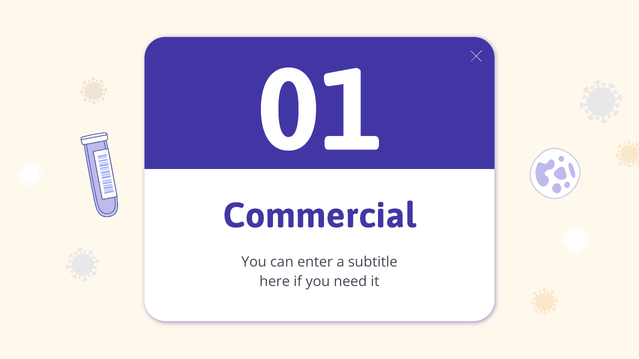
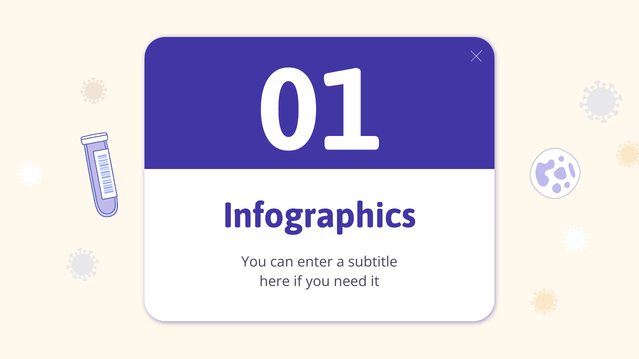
Commercial: Commercial -> Infographics
